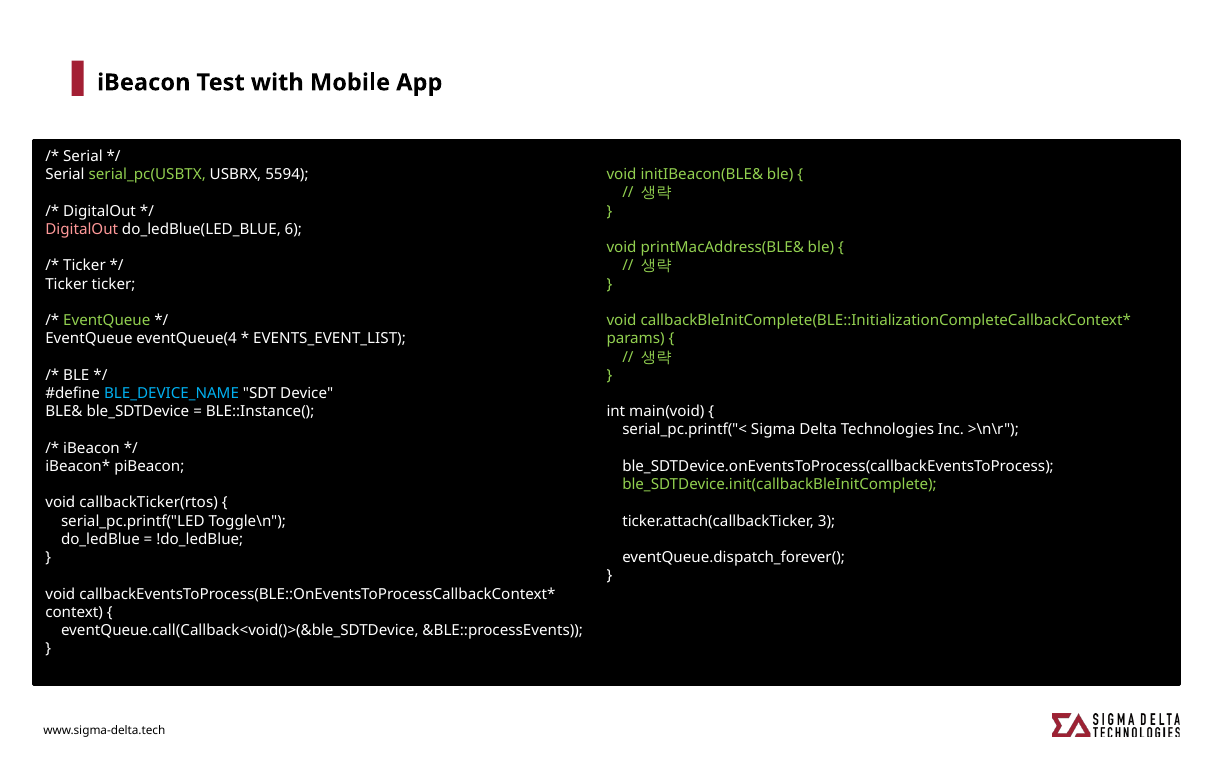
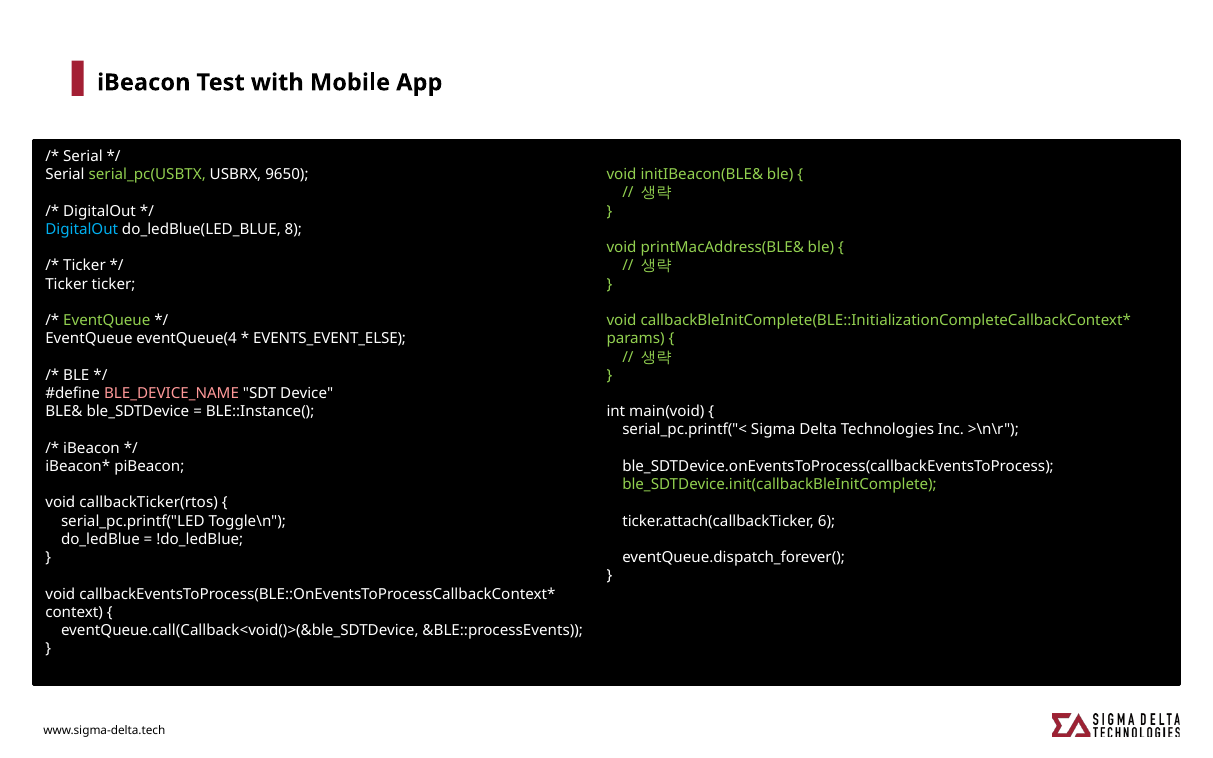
5594: 5594 -> 9650
DigitalOut at (82, 229) colour: pink -> light blue
6: 6 -> 8
EVENTS_EVENT_LIST: EVENTS_EVENT_LIST -> EVENTS_EVENT_ELSE
BLE_DEVICE_NAME colour: light blue -> pink
3: 3 -> 6
